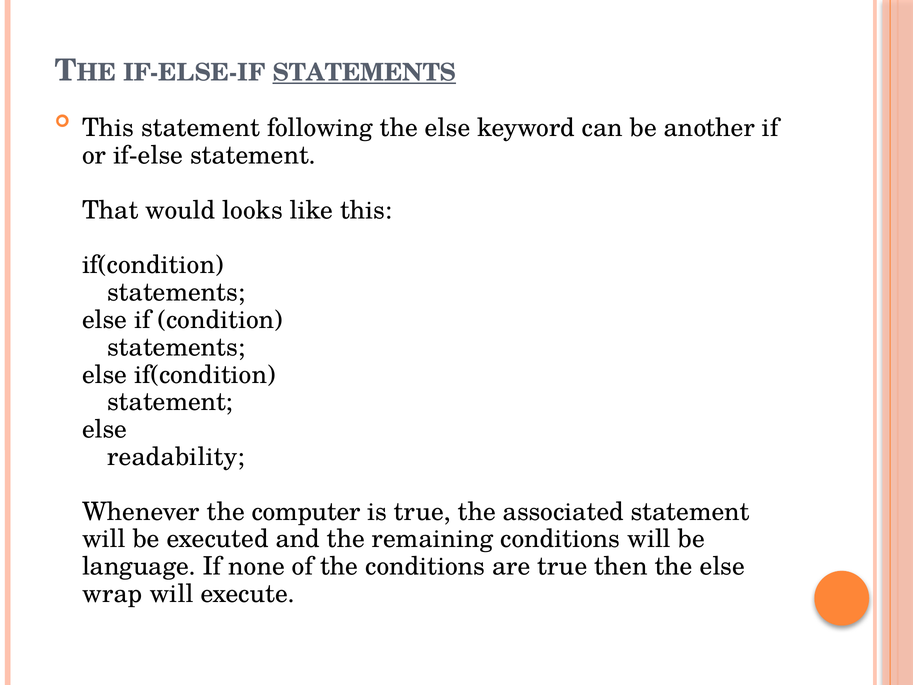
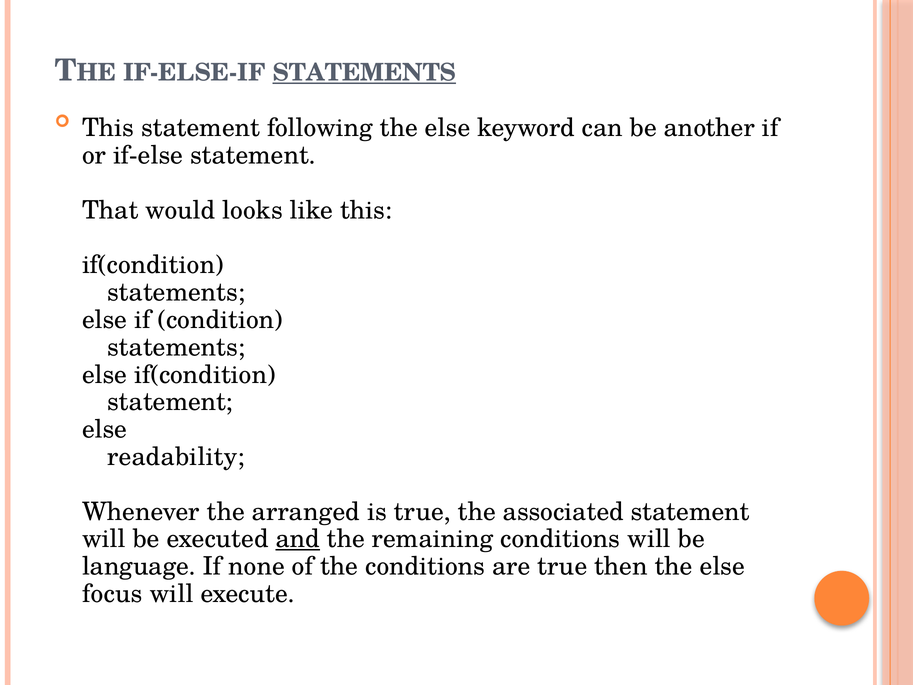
computer: computer -> arranged
and underline: none -> present
wrap: wrap -> focus
